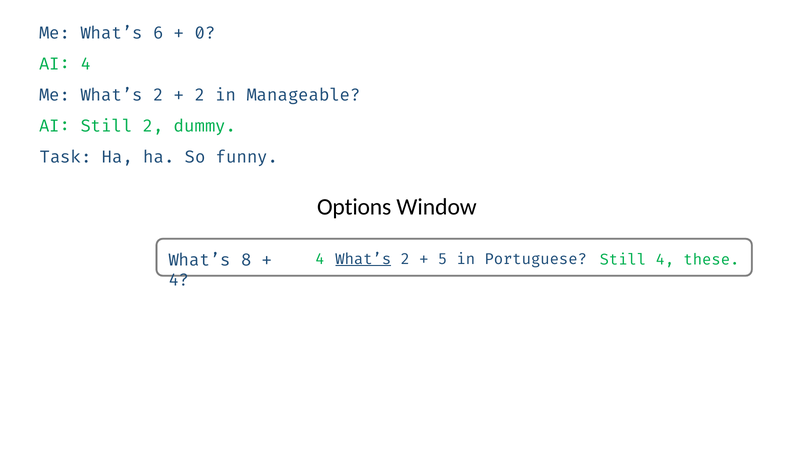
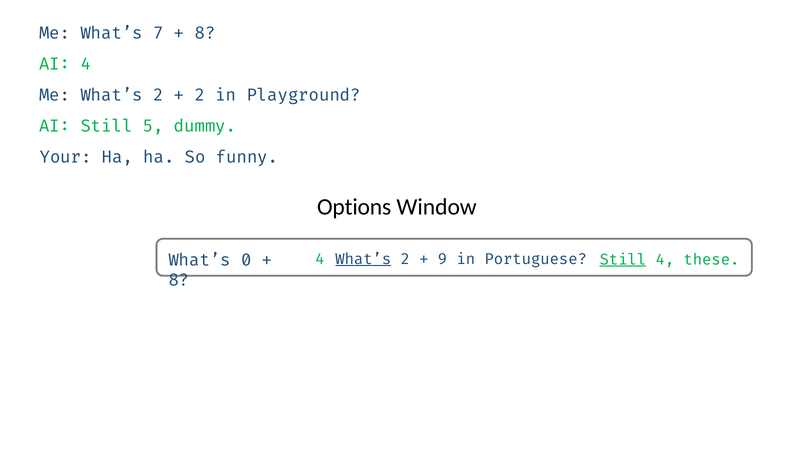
6: 6 -> 7
0 at (205, 33): 0 -> 8
Manageable: Manageable -> Playground
Still 2: 2 -> 5
Task: Task -> Your
5: 5 -> 9
Still at (623, 259) underline: none -> present
8: 8 -> 0
4 at (179, 280): 4 -> 8
